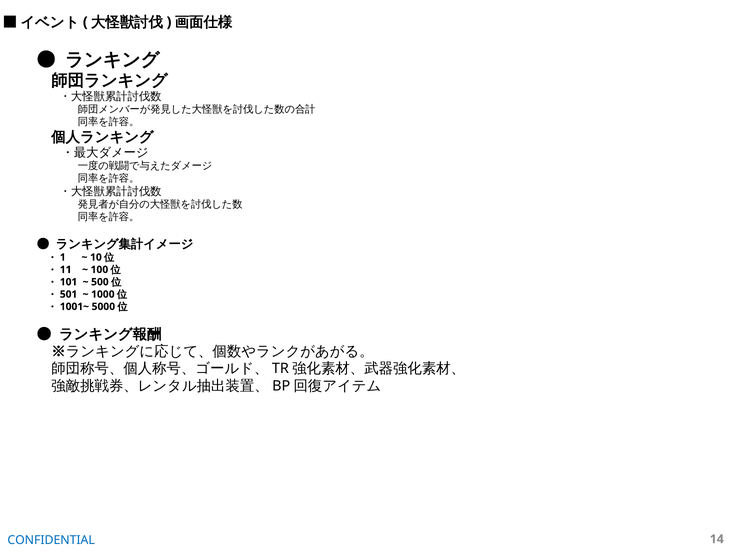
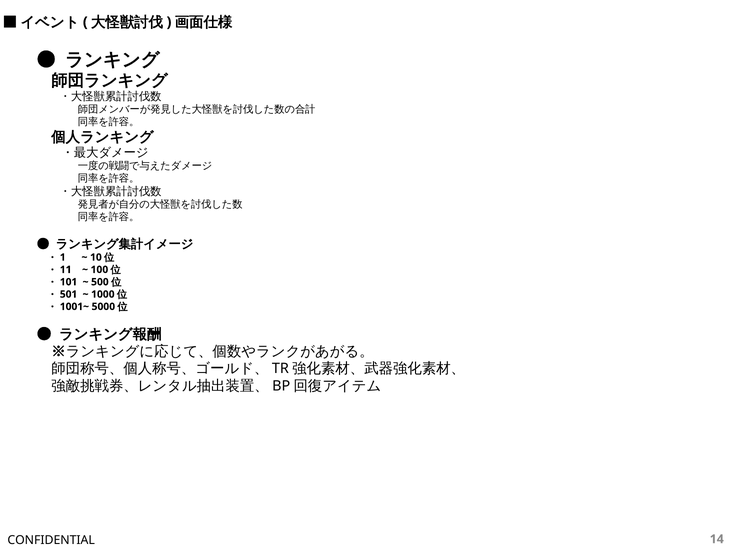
CONFIDENTIAL colour: blue -> black
